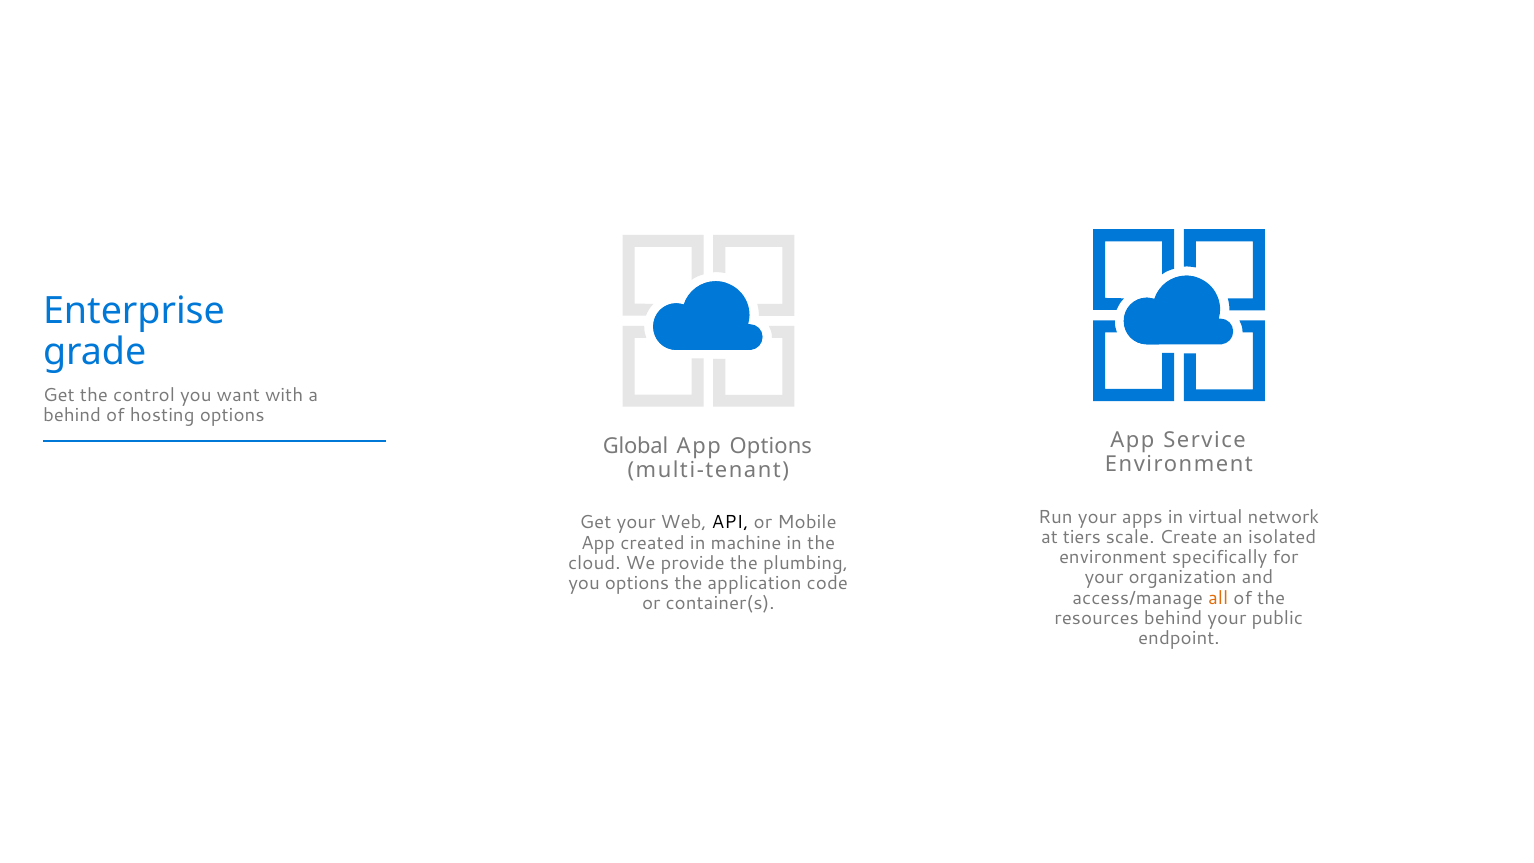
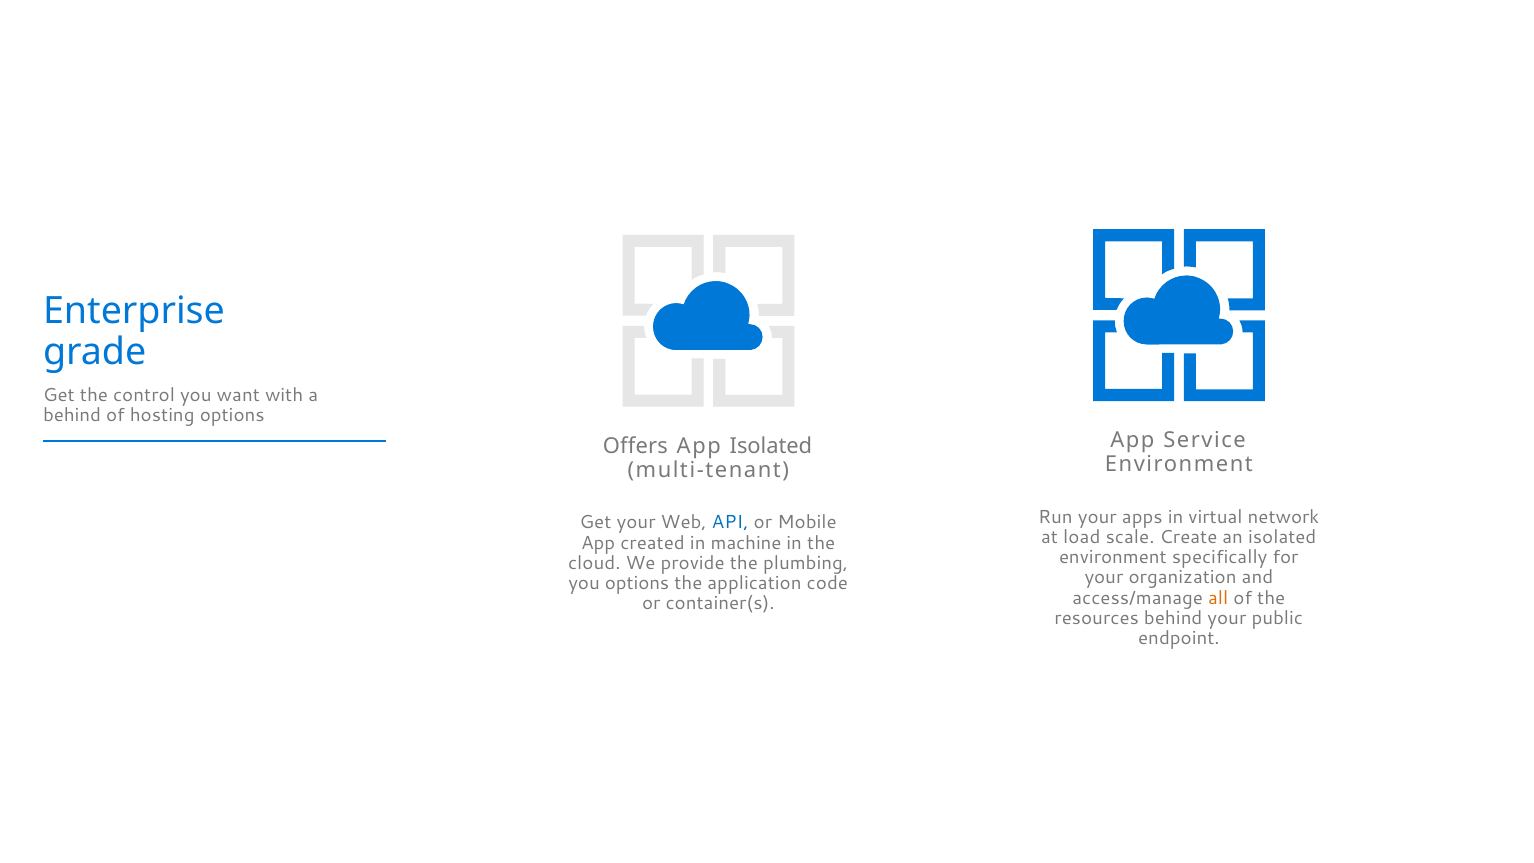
Global: Global -> Offers
App Options: Options -> Isolated
API colour: black -> blue
tiers: tiers -> load
